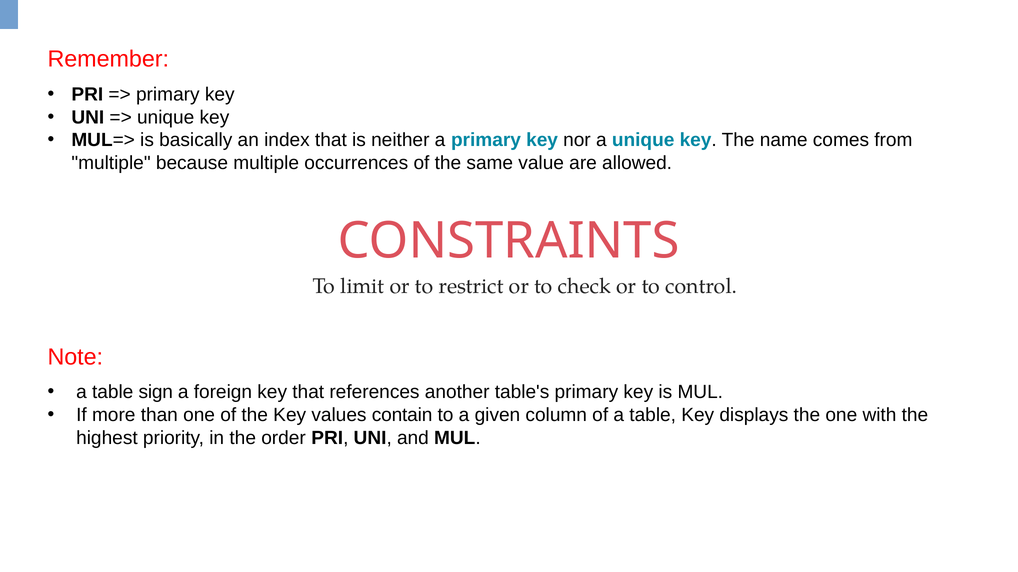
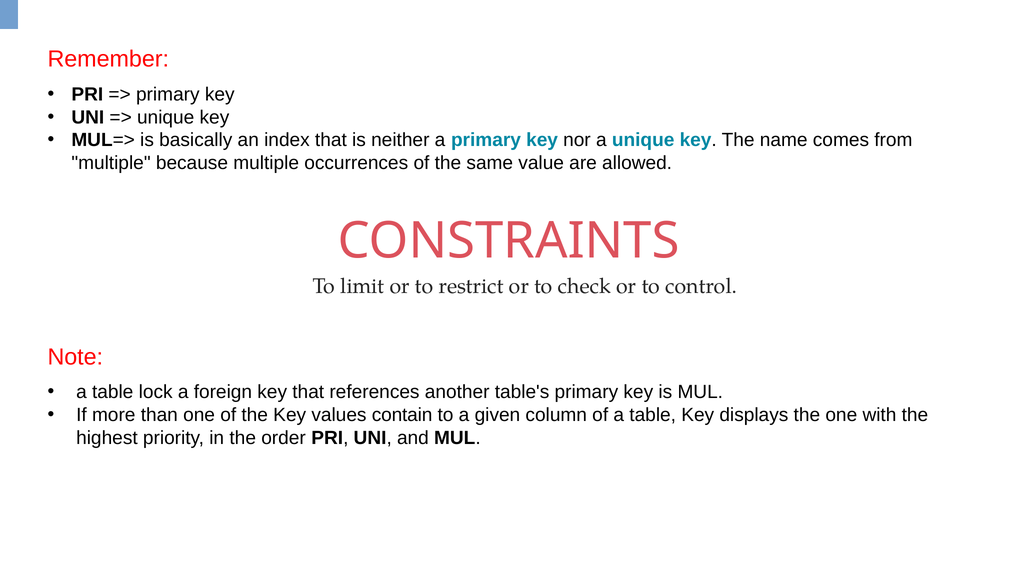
sign: sign -> lock
